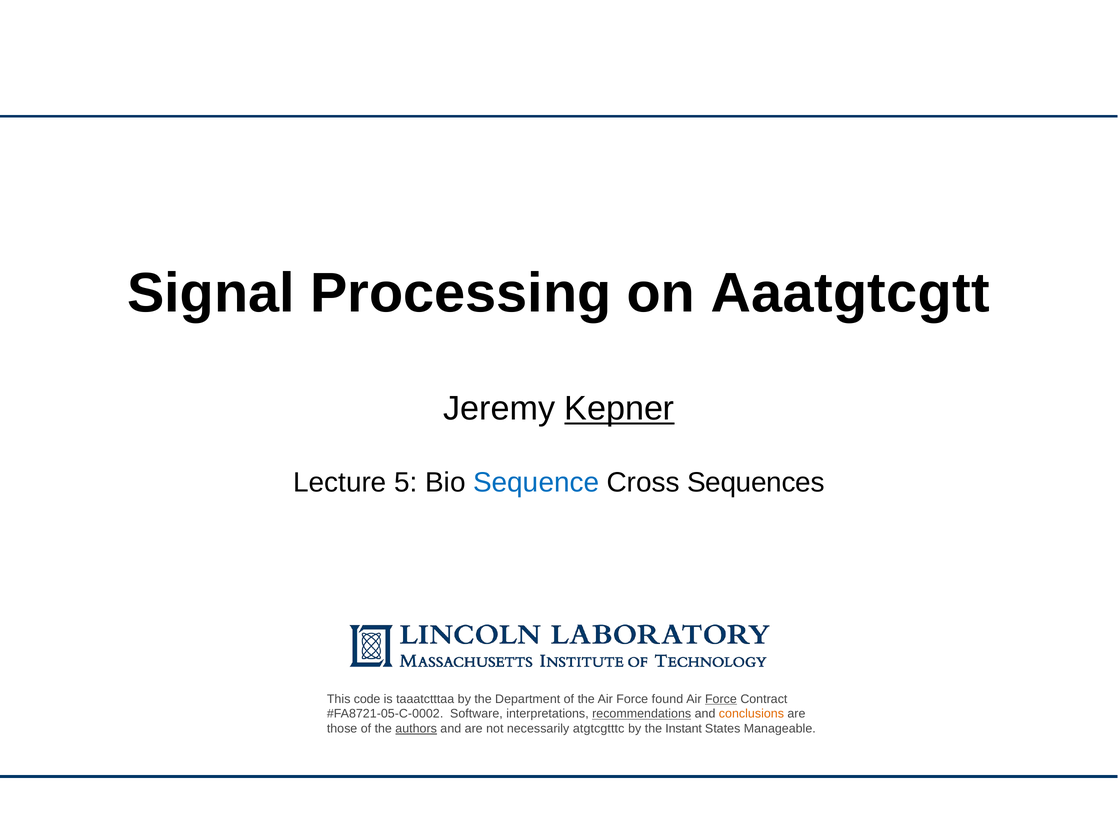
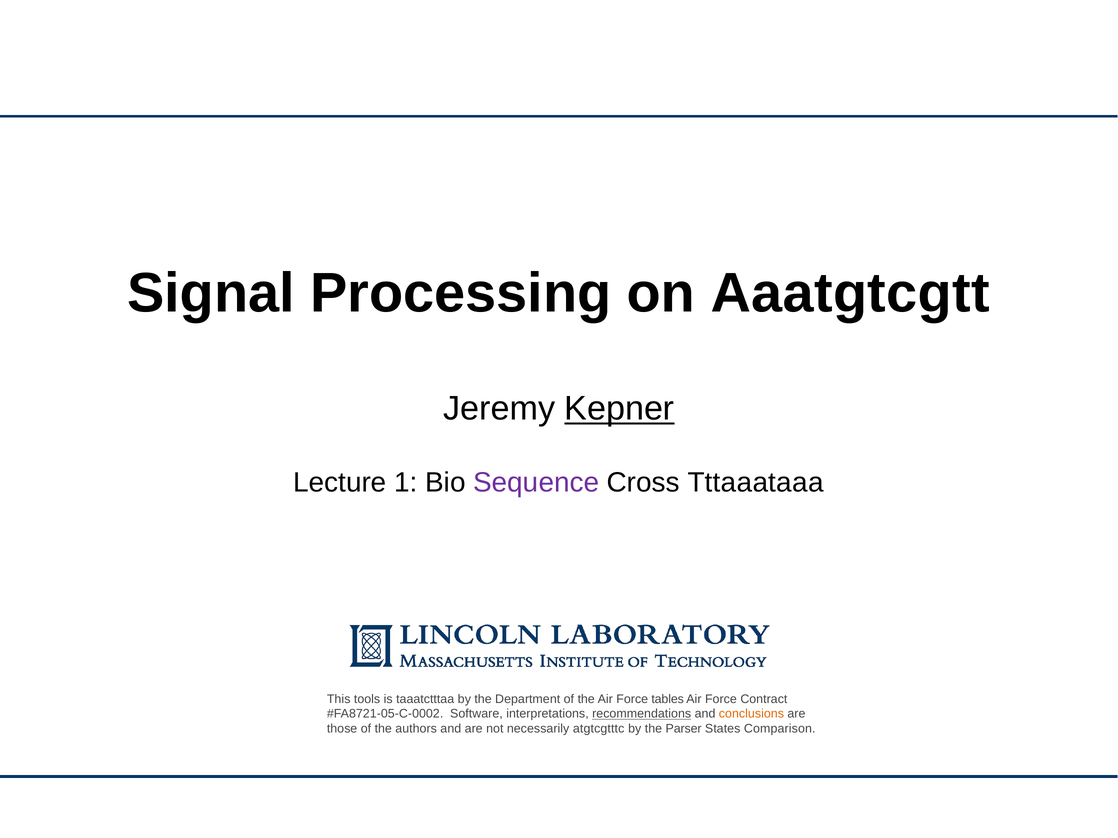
5: 5 -> 1
Sequence colour: blue -> purple
Sequences: Sequences -> Tttaaataaa
code: code -> tools
found: found -> tables
Force at (721, 699) underline: present -> none
authors underline: present -> none
Instant: Instant -> Parser
Manageable: Manageable -> Comparison
